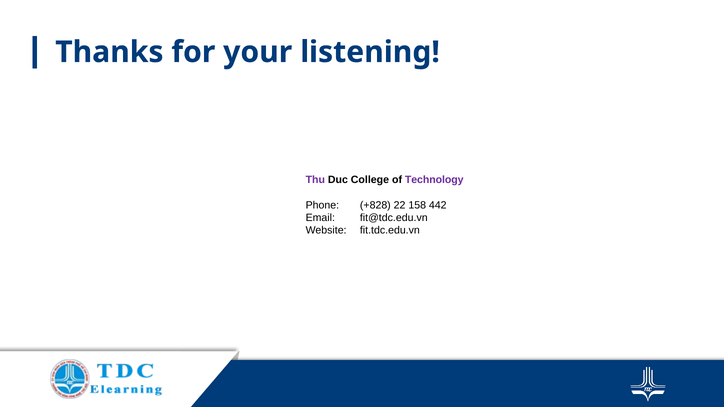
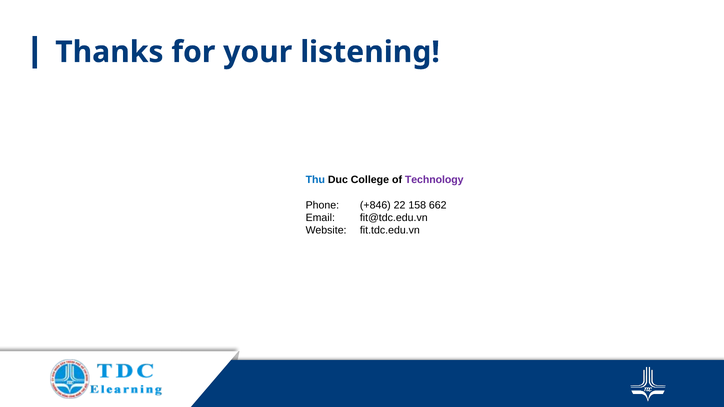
Thu colour: purple -> blue
+828: +828 -> +846
442: 442 -> 662
